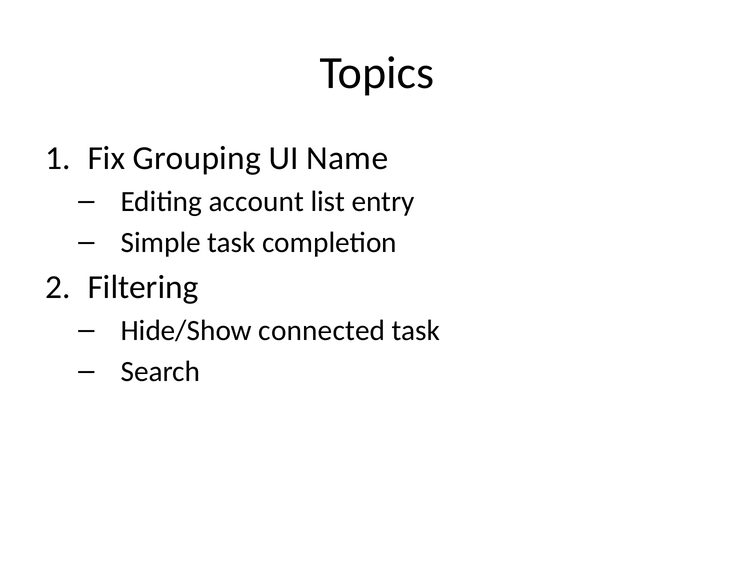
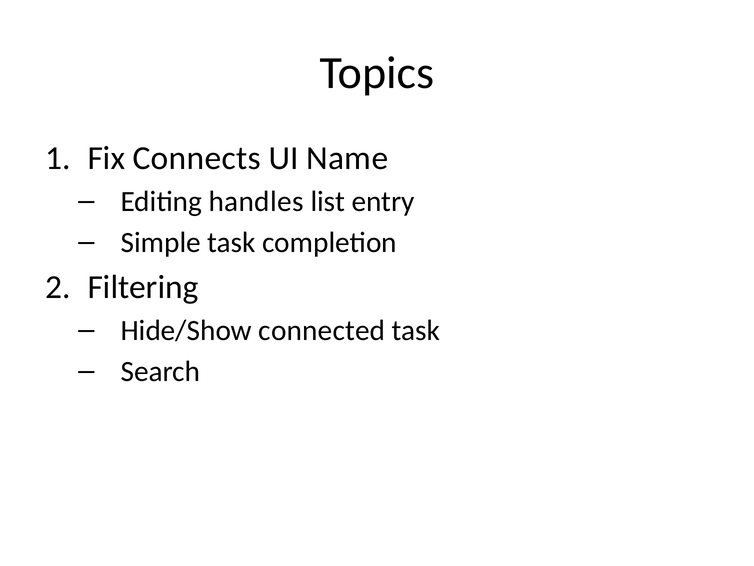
Grouping: Grouping -> Connects
account: account -> handles
